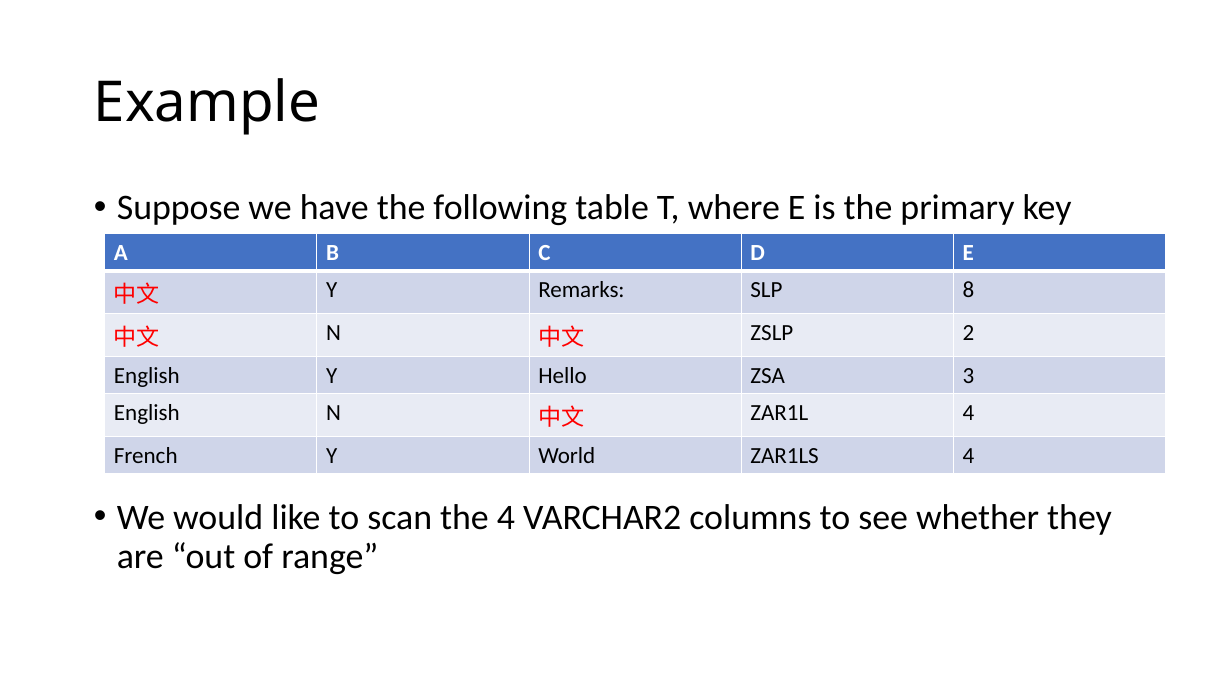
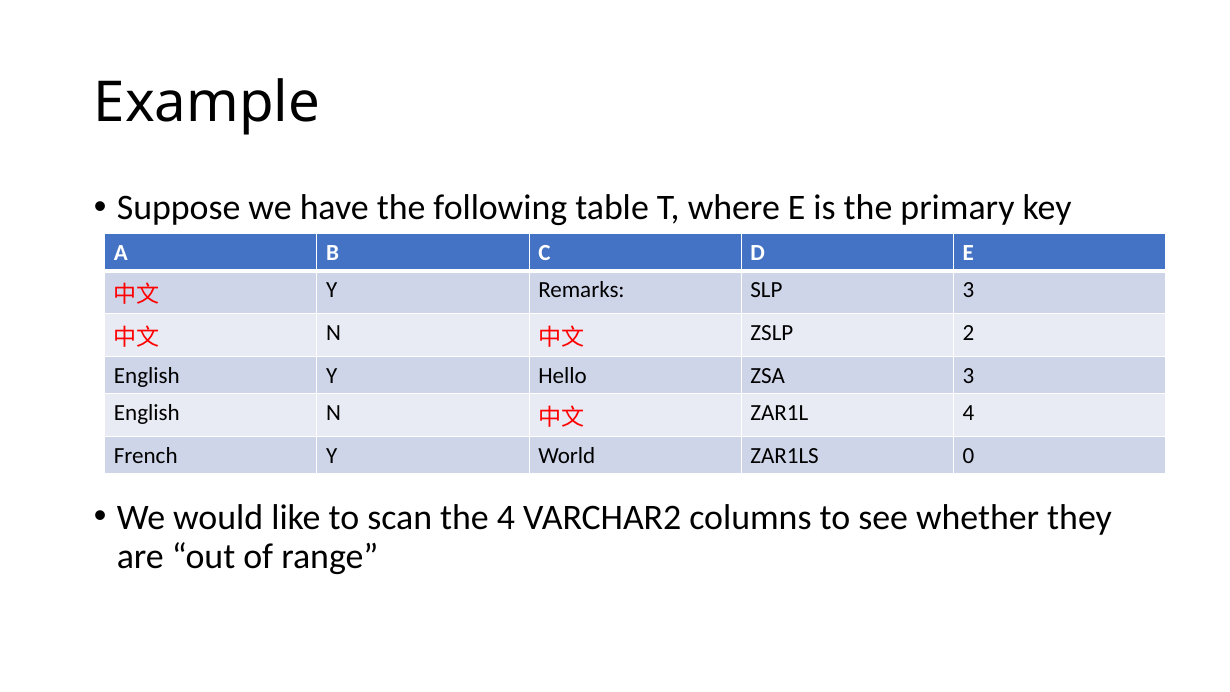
SLP 8: 8 -> 3
ZAR1LS 4: 4 -> 0
